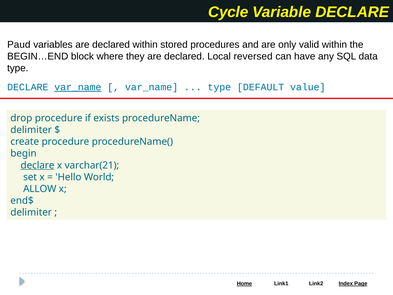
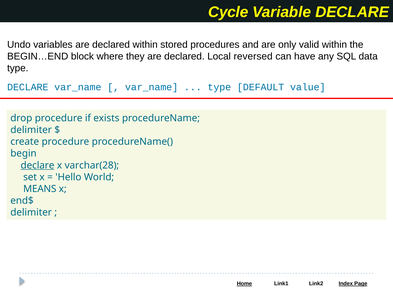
Paud: Paud -> Undo
var_name at (78, 87) underline: present -> none
varchar(21: varchar(21 -> varchar(28
ALLOW: ALLOW -> MEANS
